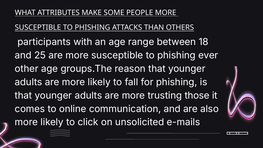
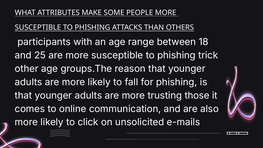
ever: ever -> trick
